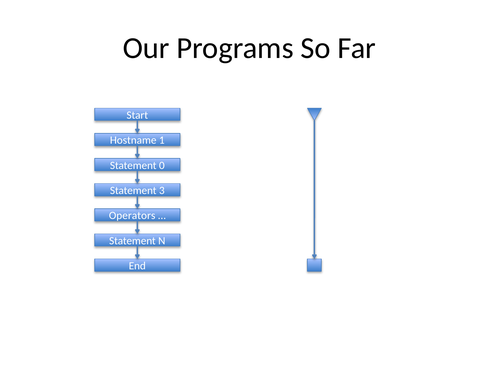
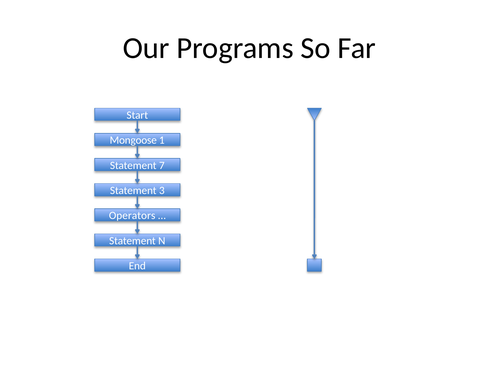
Hostname: Hostname -> Mongoose
0: 0 -> 7
